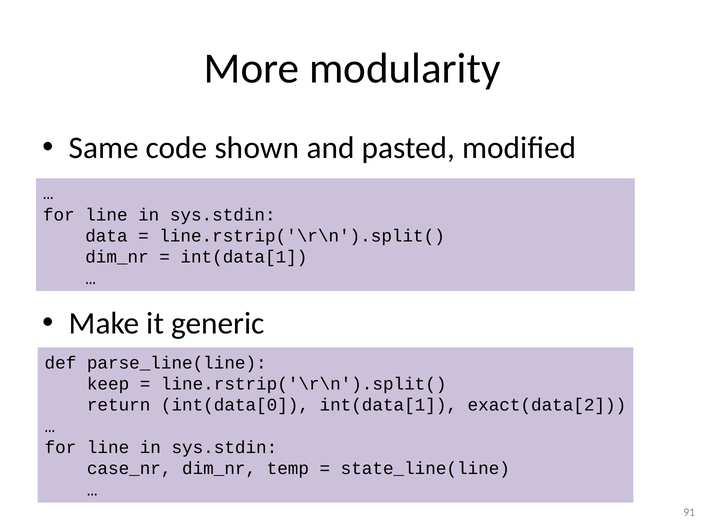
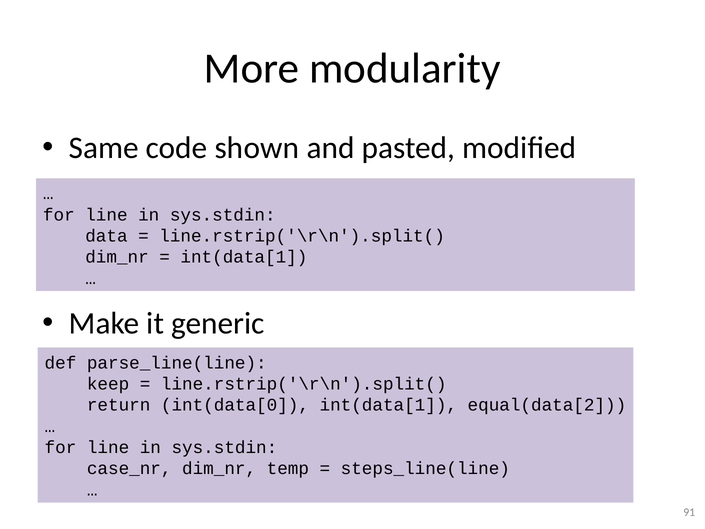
exact(data[2: exact(data[2 -> equal(data[2
state_line(line: state_line(line -> steps_line(line
